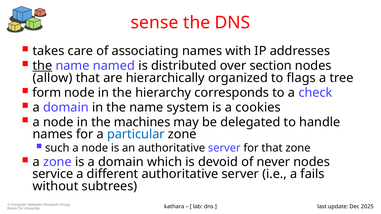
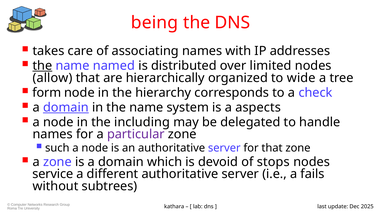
sense: sense -> being
section: section -> limited
flags: flags -> wide
domain at (66, 108) underline: none -> present
cookies: cookies -> aspects
machines: machines -> including
particular colour: blue -> purple
never: never -> stops
